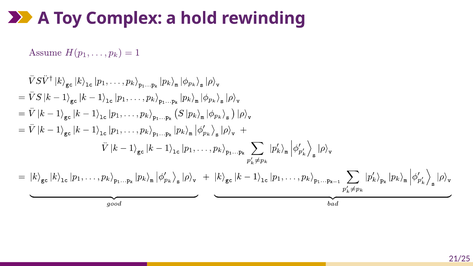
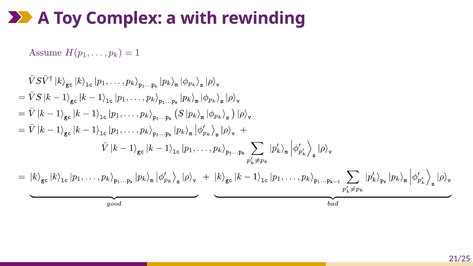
hold: hold -> with
